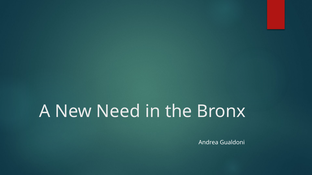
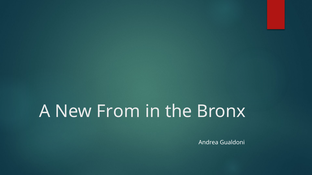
Need: Need -> From
